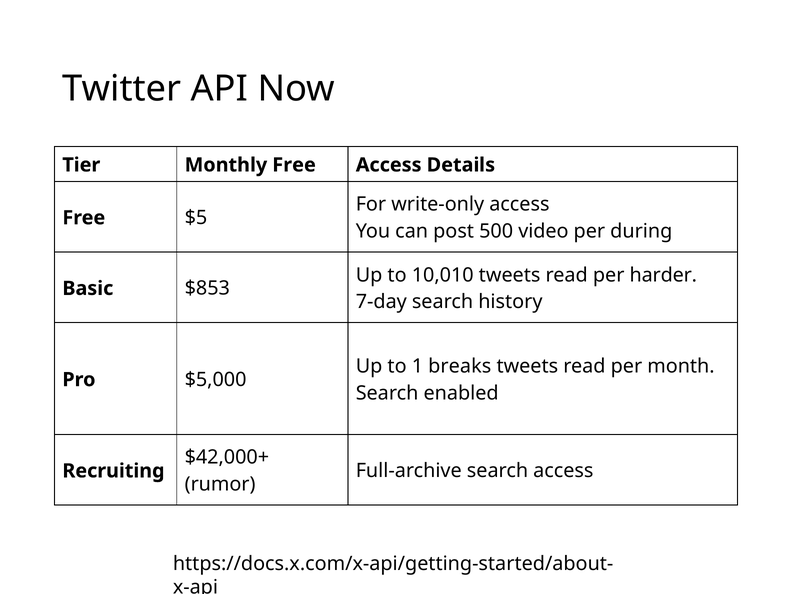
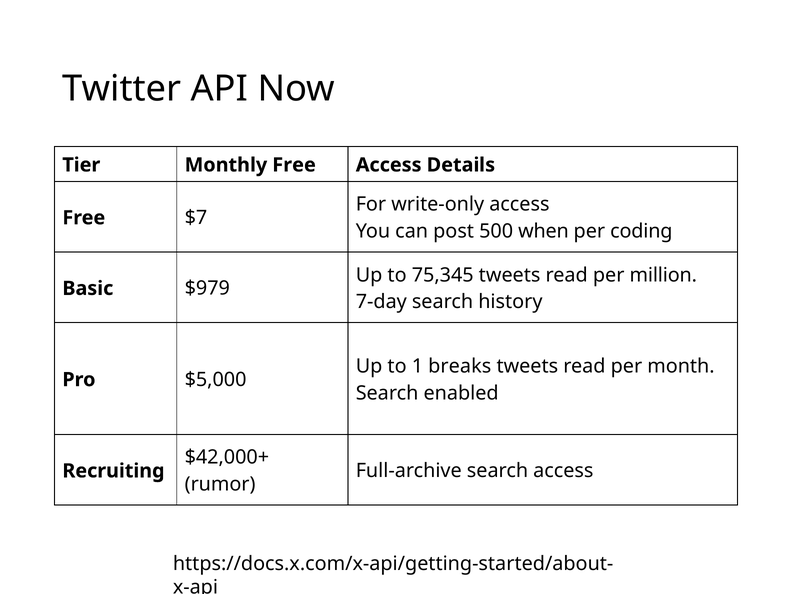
$5: $5 -> $7
video: video -> when
during: during -> coding
10,010: 10,010 -> 75,345
harder: harder -> million
$853: $853 -> $979
